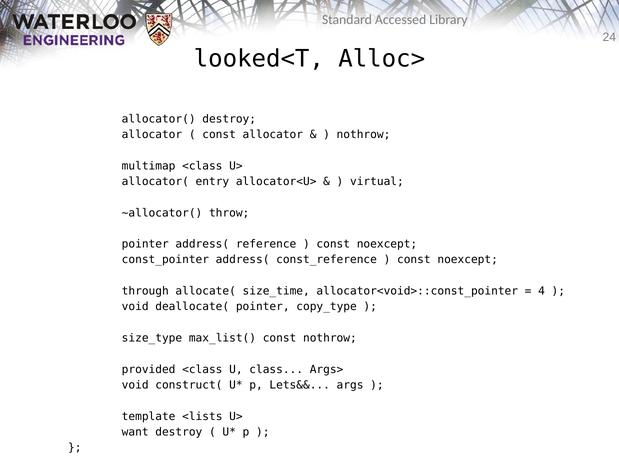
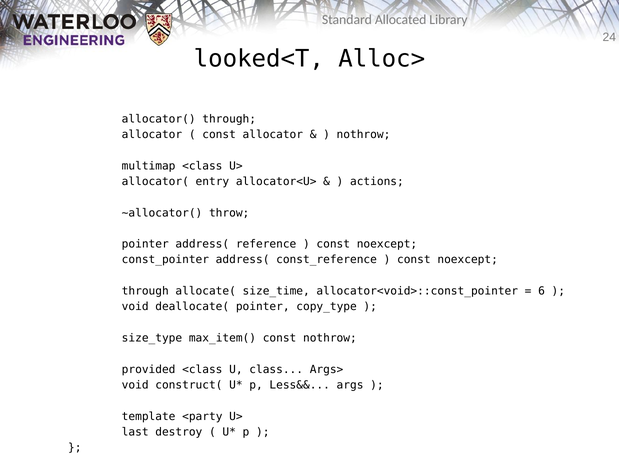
Accessed: Accessed -> Allocated
allocator( destroy: destroy -> through
virtual: virtual -> actions
4: 4 -> 6
max_list(: max_list( -> max_item(
Lets&&: Lets&& -> Less&&
<lists: <lists -> <party
want: want -> last
